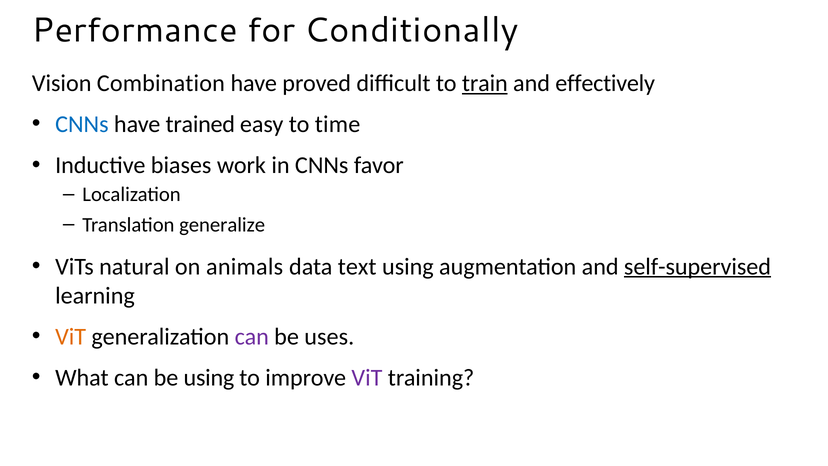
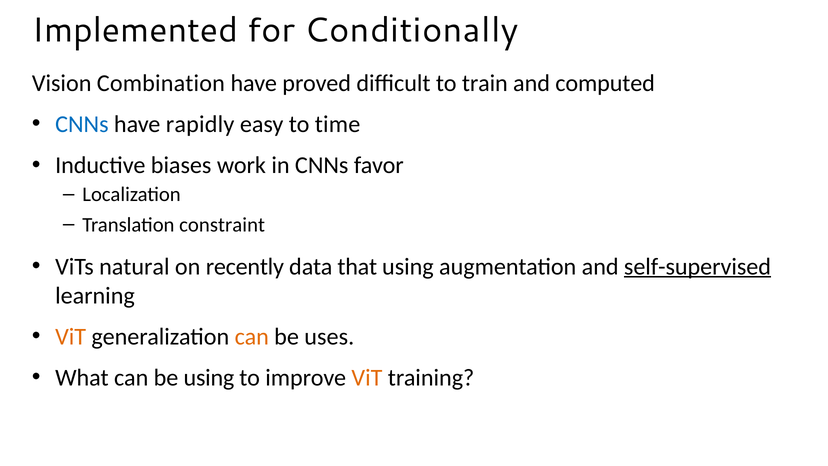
Performance: Performance -> Implemented
train underline: present -> none
effectively: effectively -> computed
trained: trained -> rapidly
generalize: generalize -> constraint
animals: animals -> recently
text: text -> that
can at (252, 336) colour: purple -> orange
ViT at (367, 378) colour: purple -> orange
